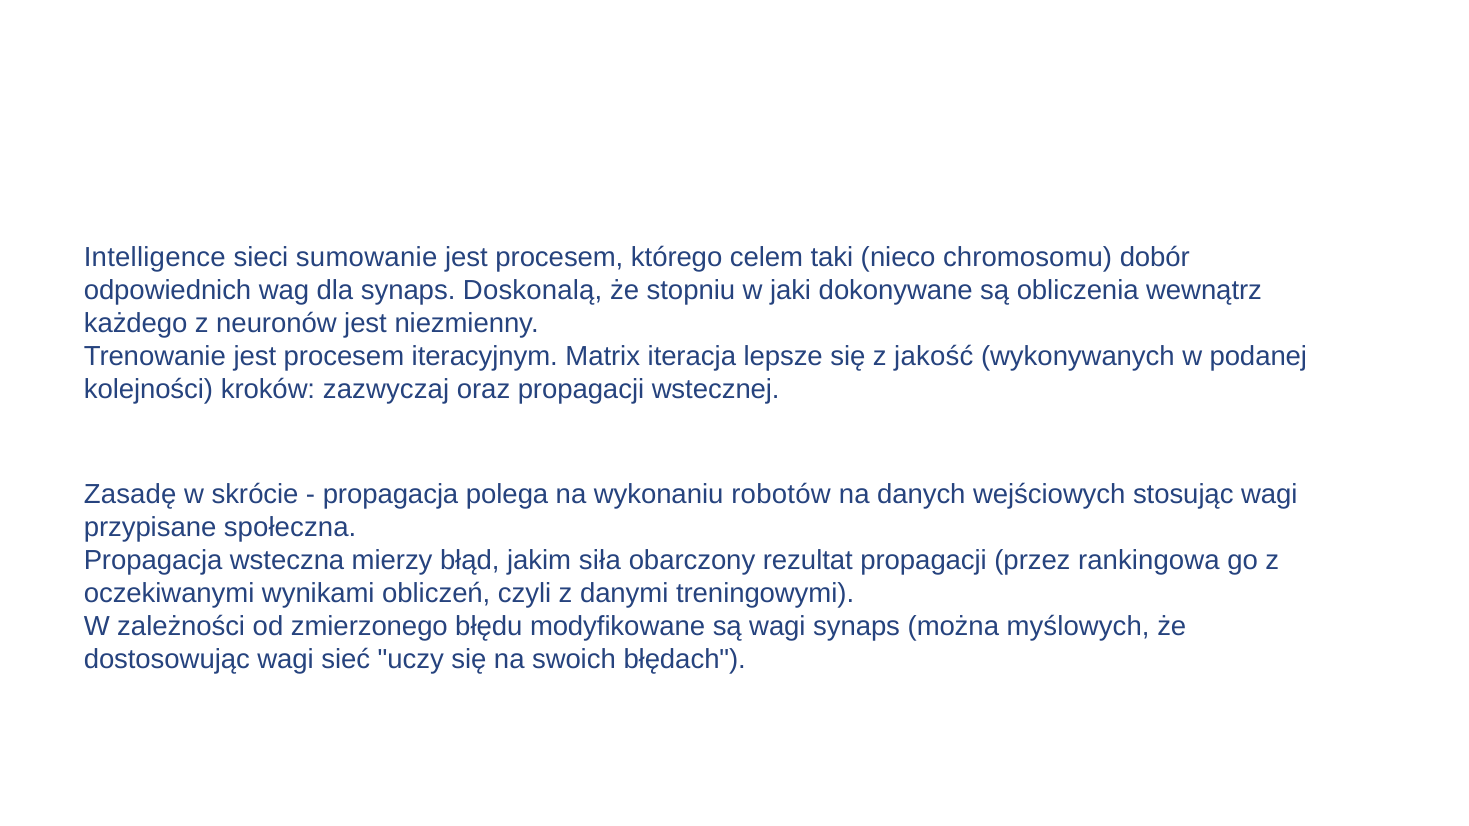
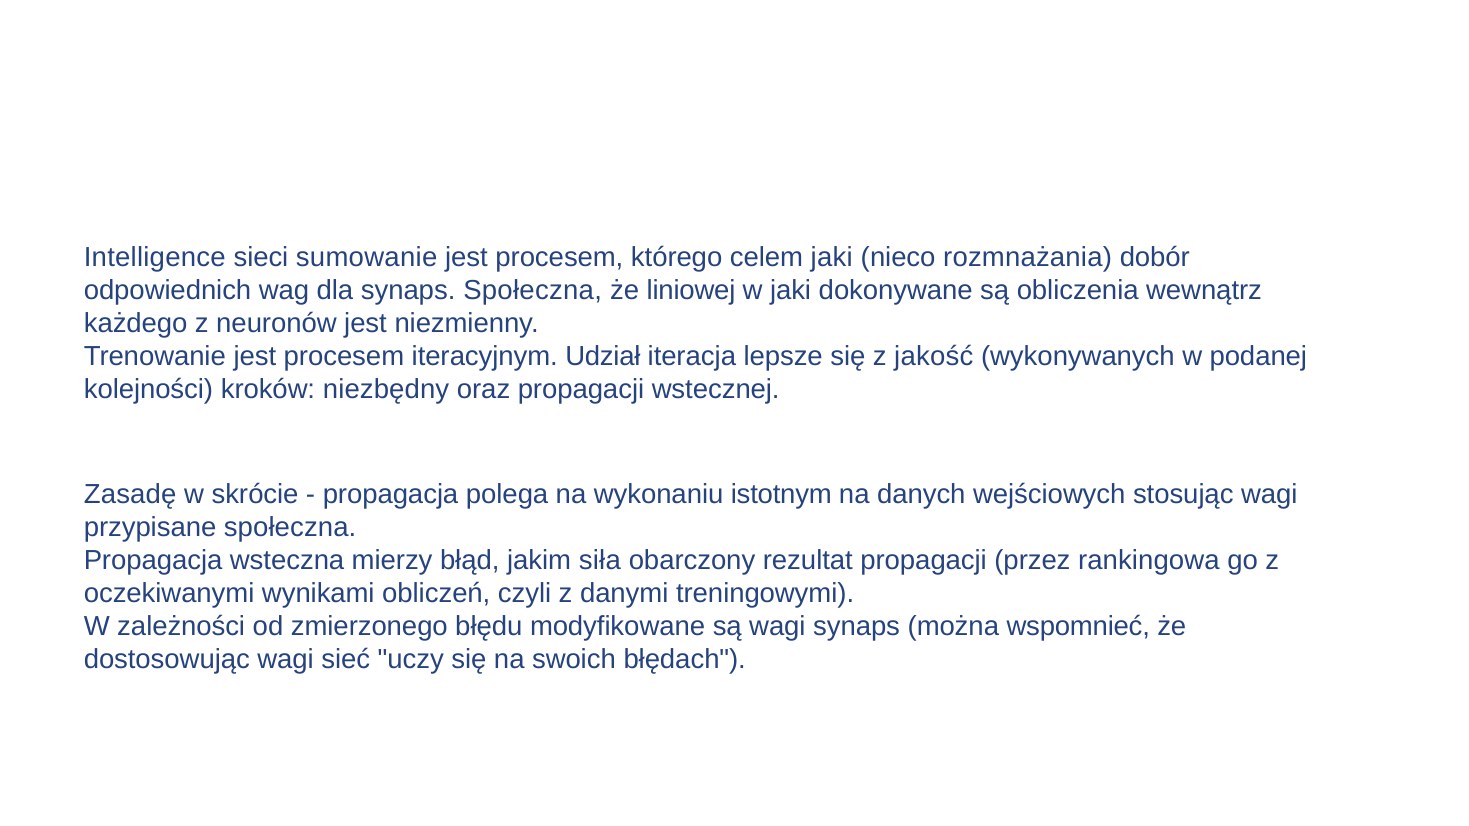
celem taki: taki -> jaki
chromosomu: chromosomu -> rozmnażania
synaps Doskonalą: Doskonalą -> Społeczna
stopniu: stopniu -> liniowej
Matrix: Matrix -> Udział
zazwyczaj: zazwyczaj -> niezbędny
robotów: robotów -> istotnym
myślowych: myślowych -> wspomnieć
